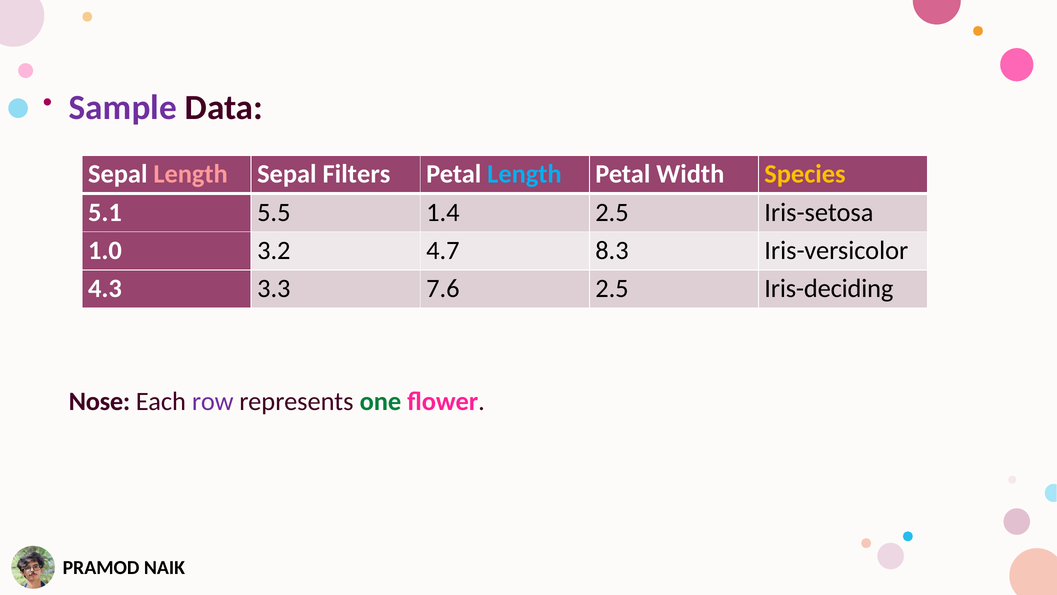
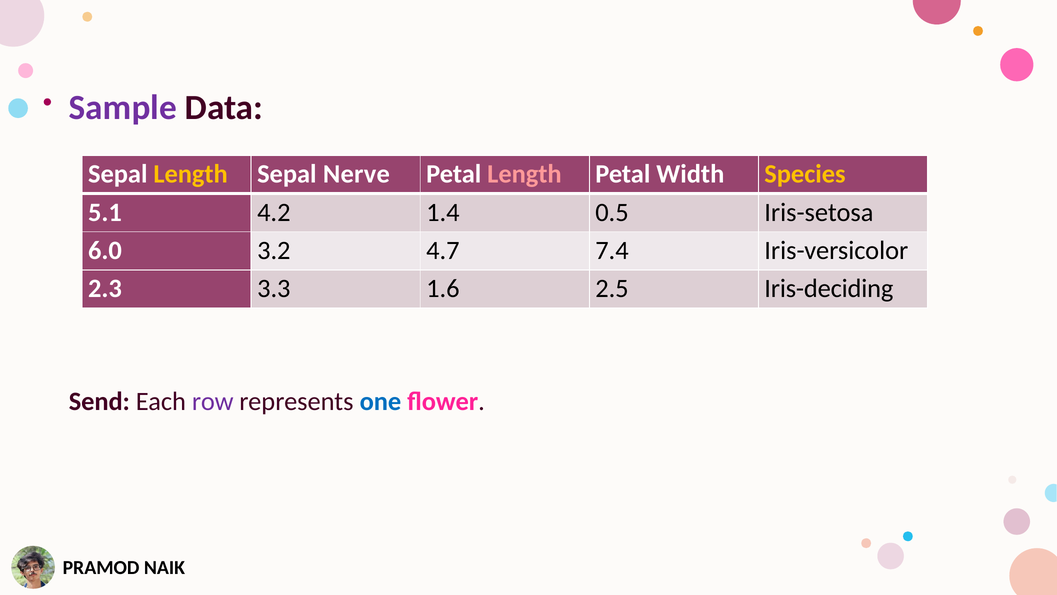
Length at (191, 174) colour: pink -> yellow
Filters: Filters -> Nerve
Length at (524, 174) colour: light blue -> pink
5.5: 5.5 -> 4.2
1.4 2.5: 2.5 -> 0.5
1.0: 1.0 -> 6.0
8.3: 8.3 -> 7.4
4.3: 4.3 -> 2.3
7.6: 7.6 -> 1.6
Nose: Nose -> Send
one colour: green -> blue
